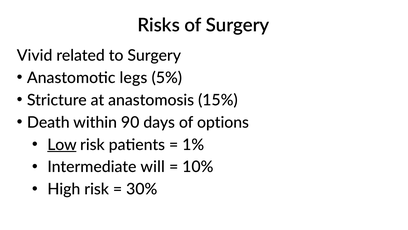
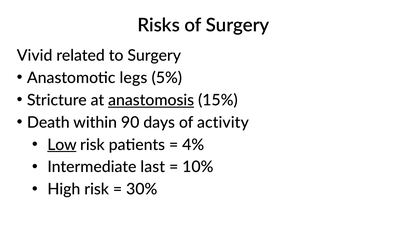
anastomosis underline: none -> present
options: options -> activity
1%: 1% -> 4%
will: will -> last
